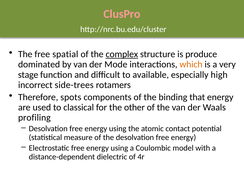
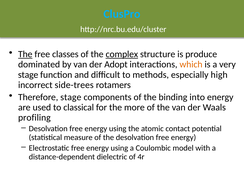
ClusPro colour: pink -> light blue
The at (25, 54) underline: none -> present
spatial: spatial -> classes
Mode: Mode -> Adopt
available: available -> methods
Therefore spots: spots -> stage
that: that -> into
other: other -> more
